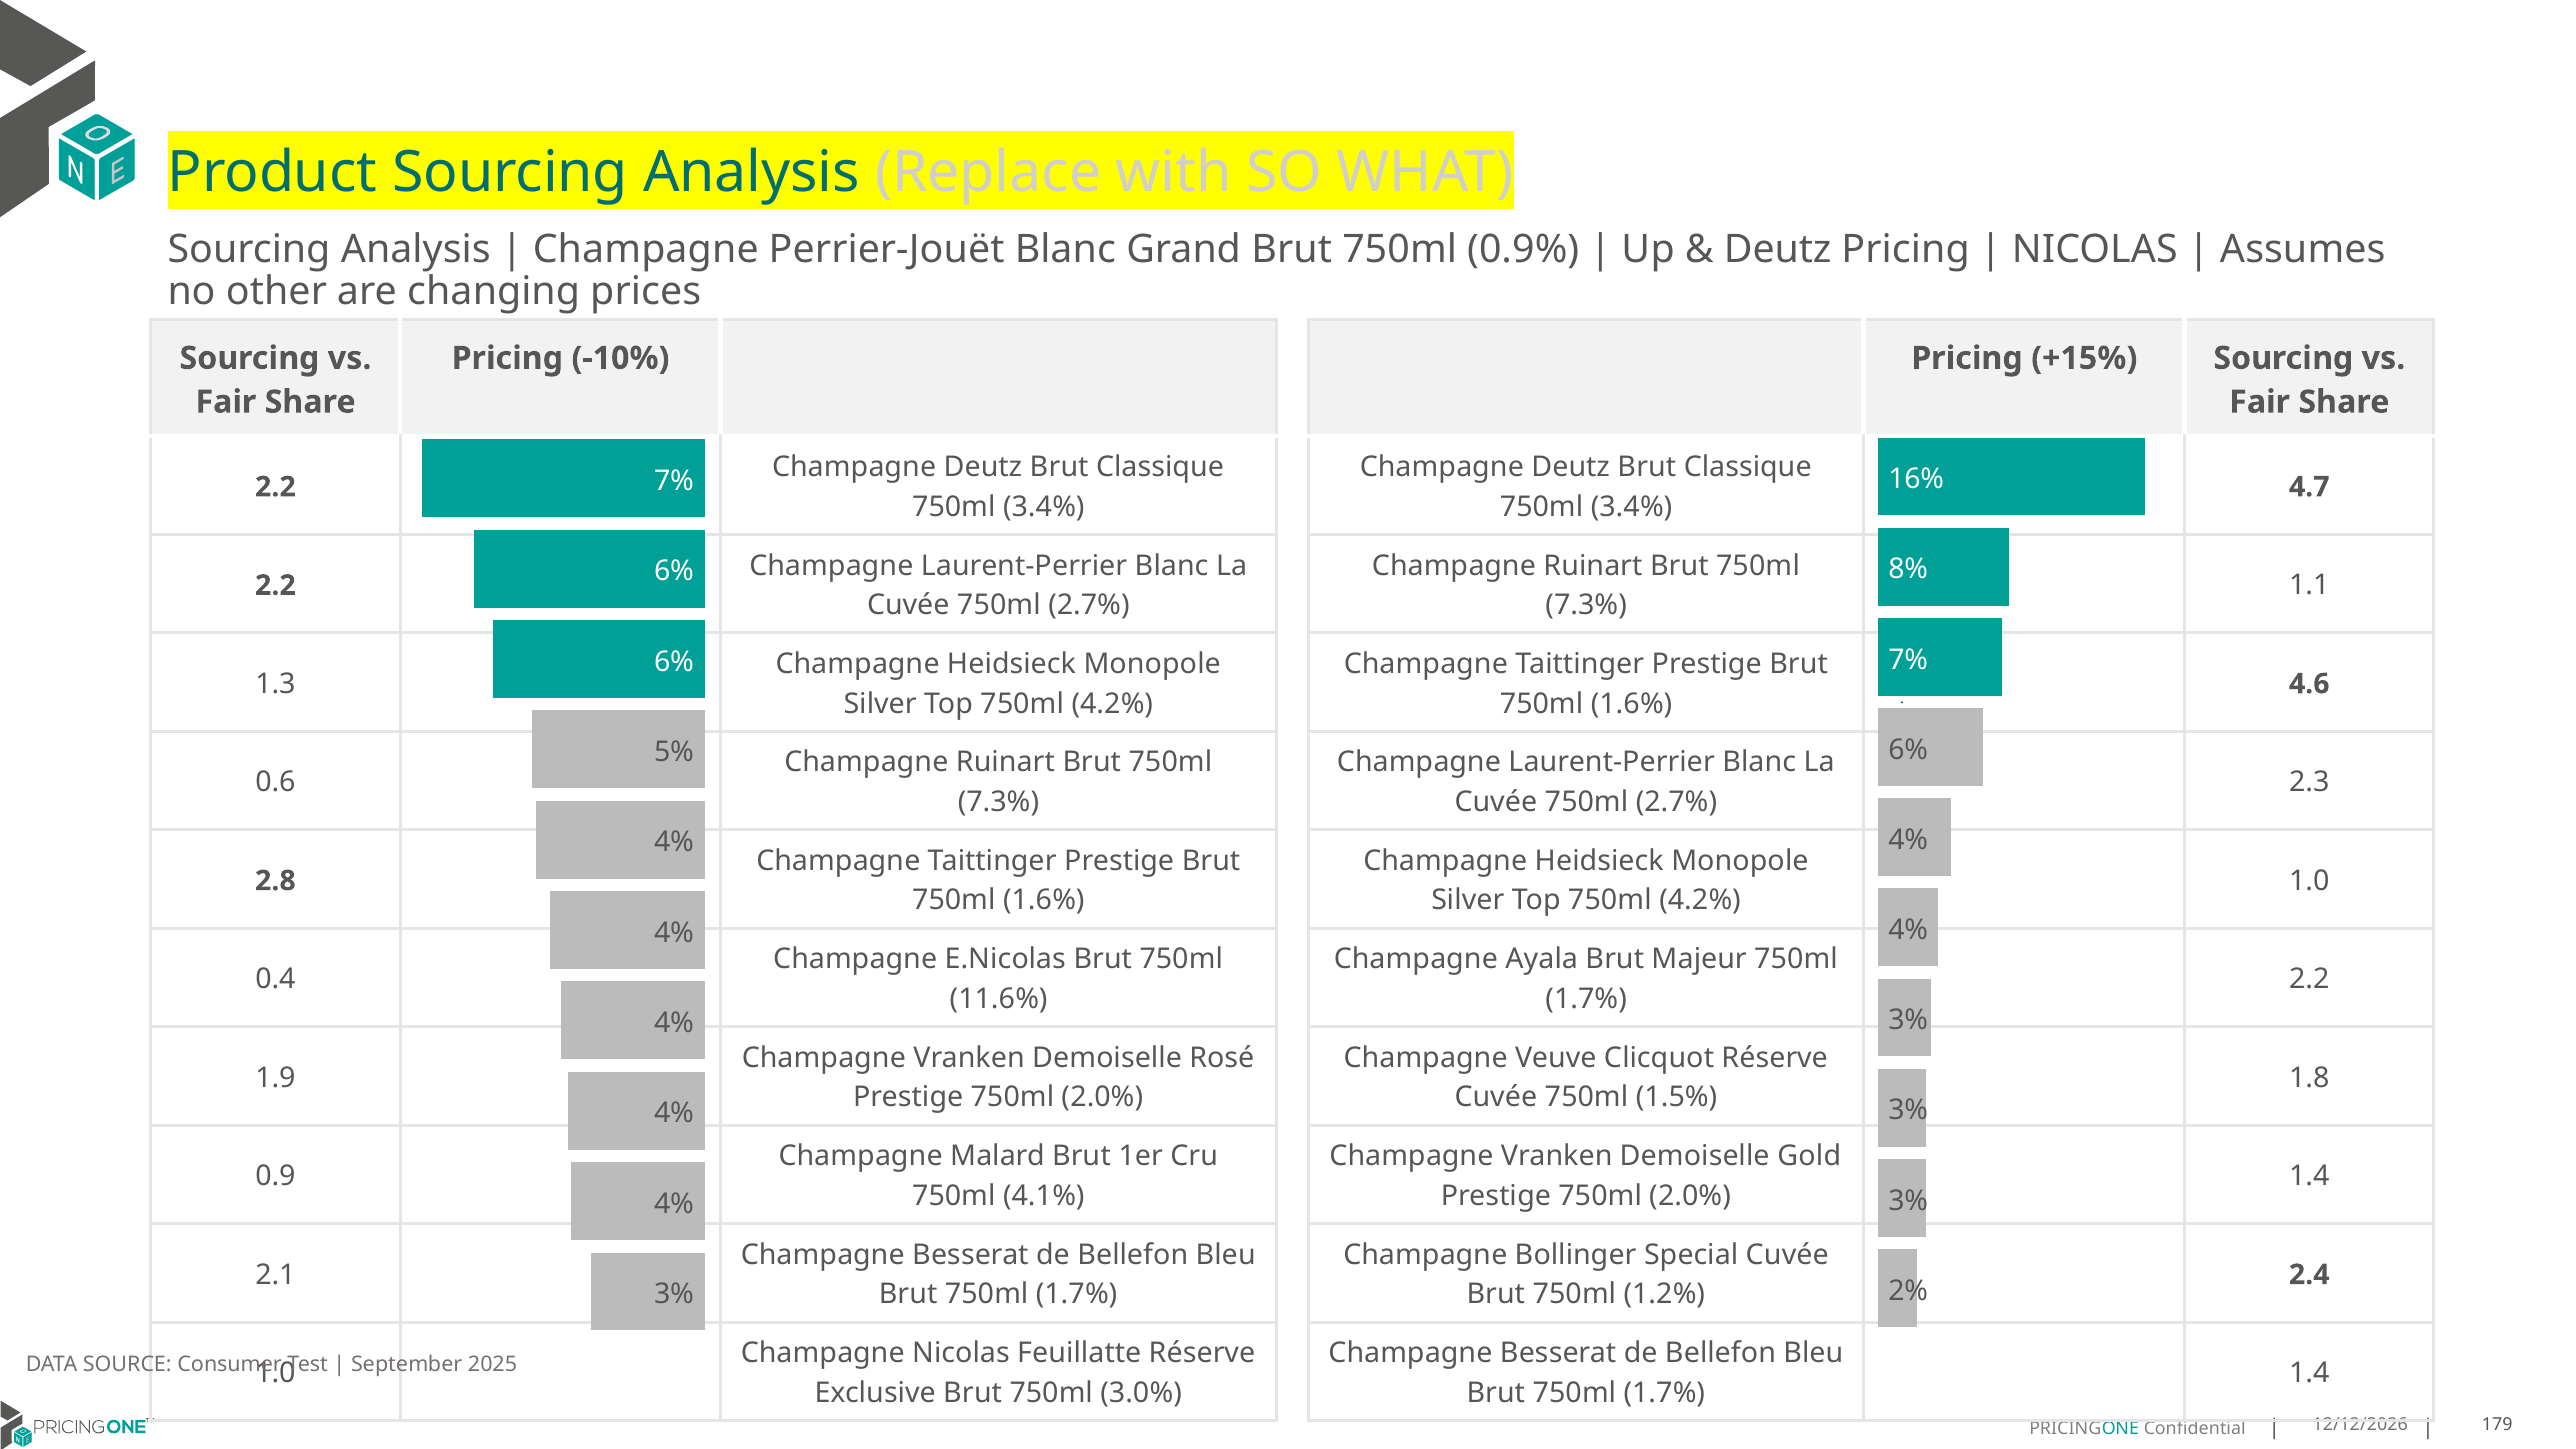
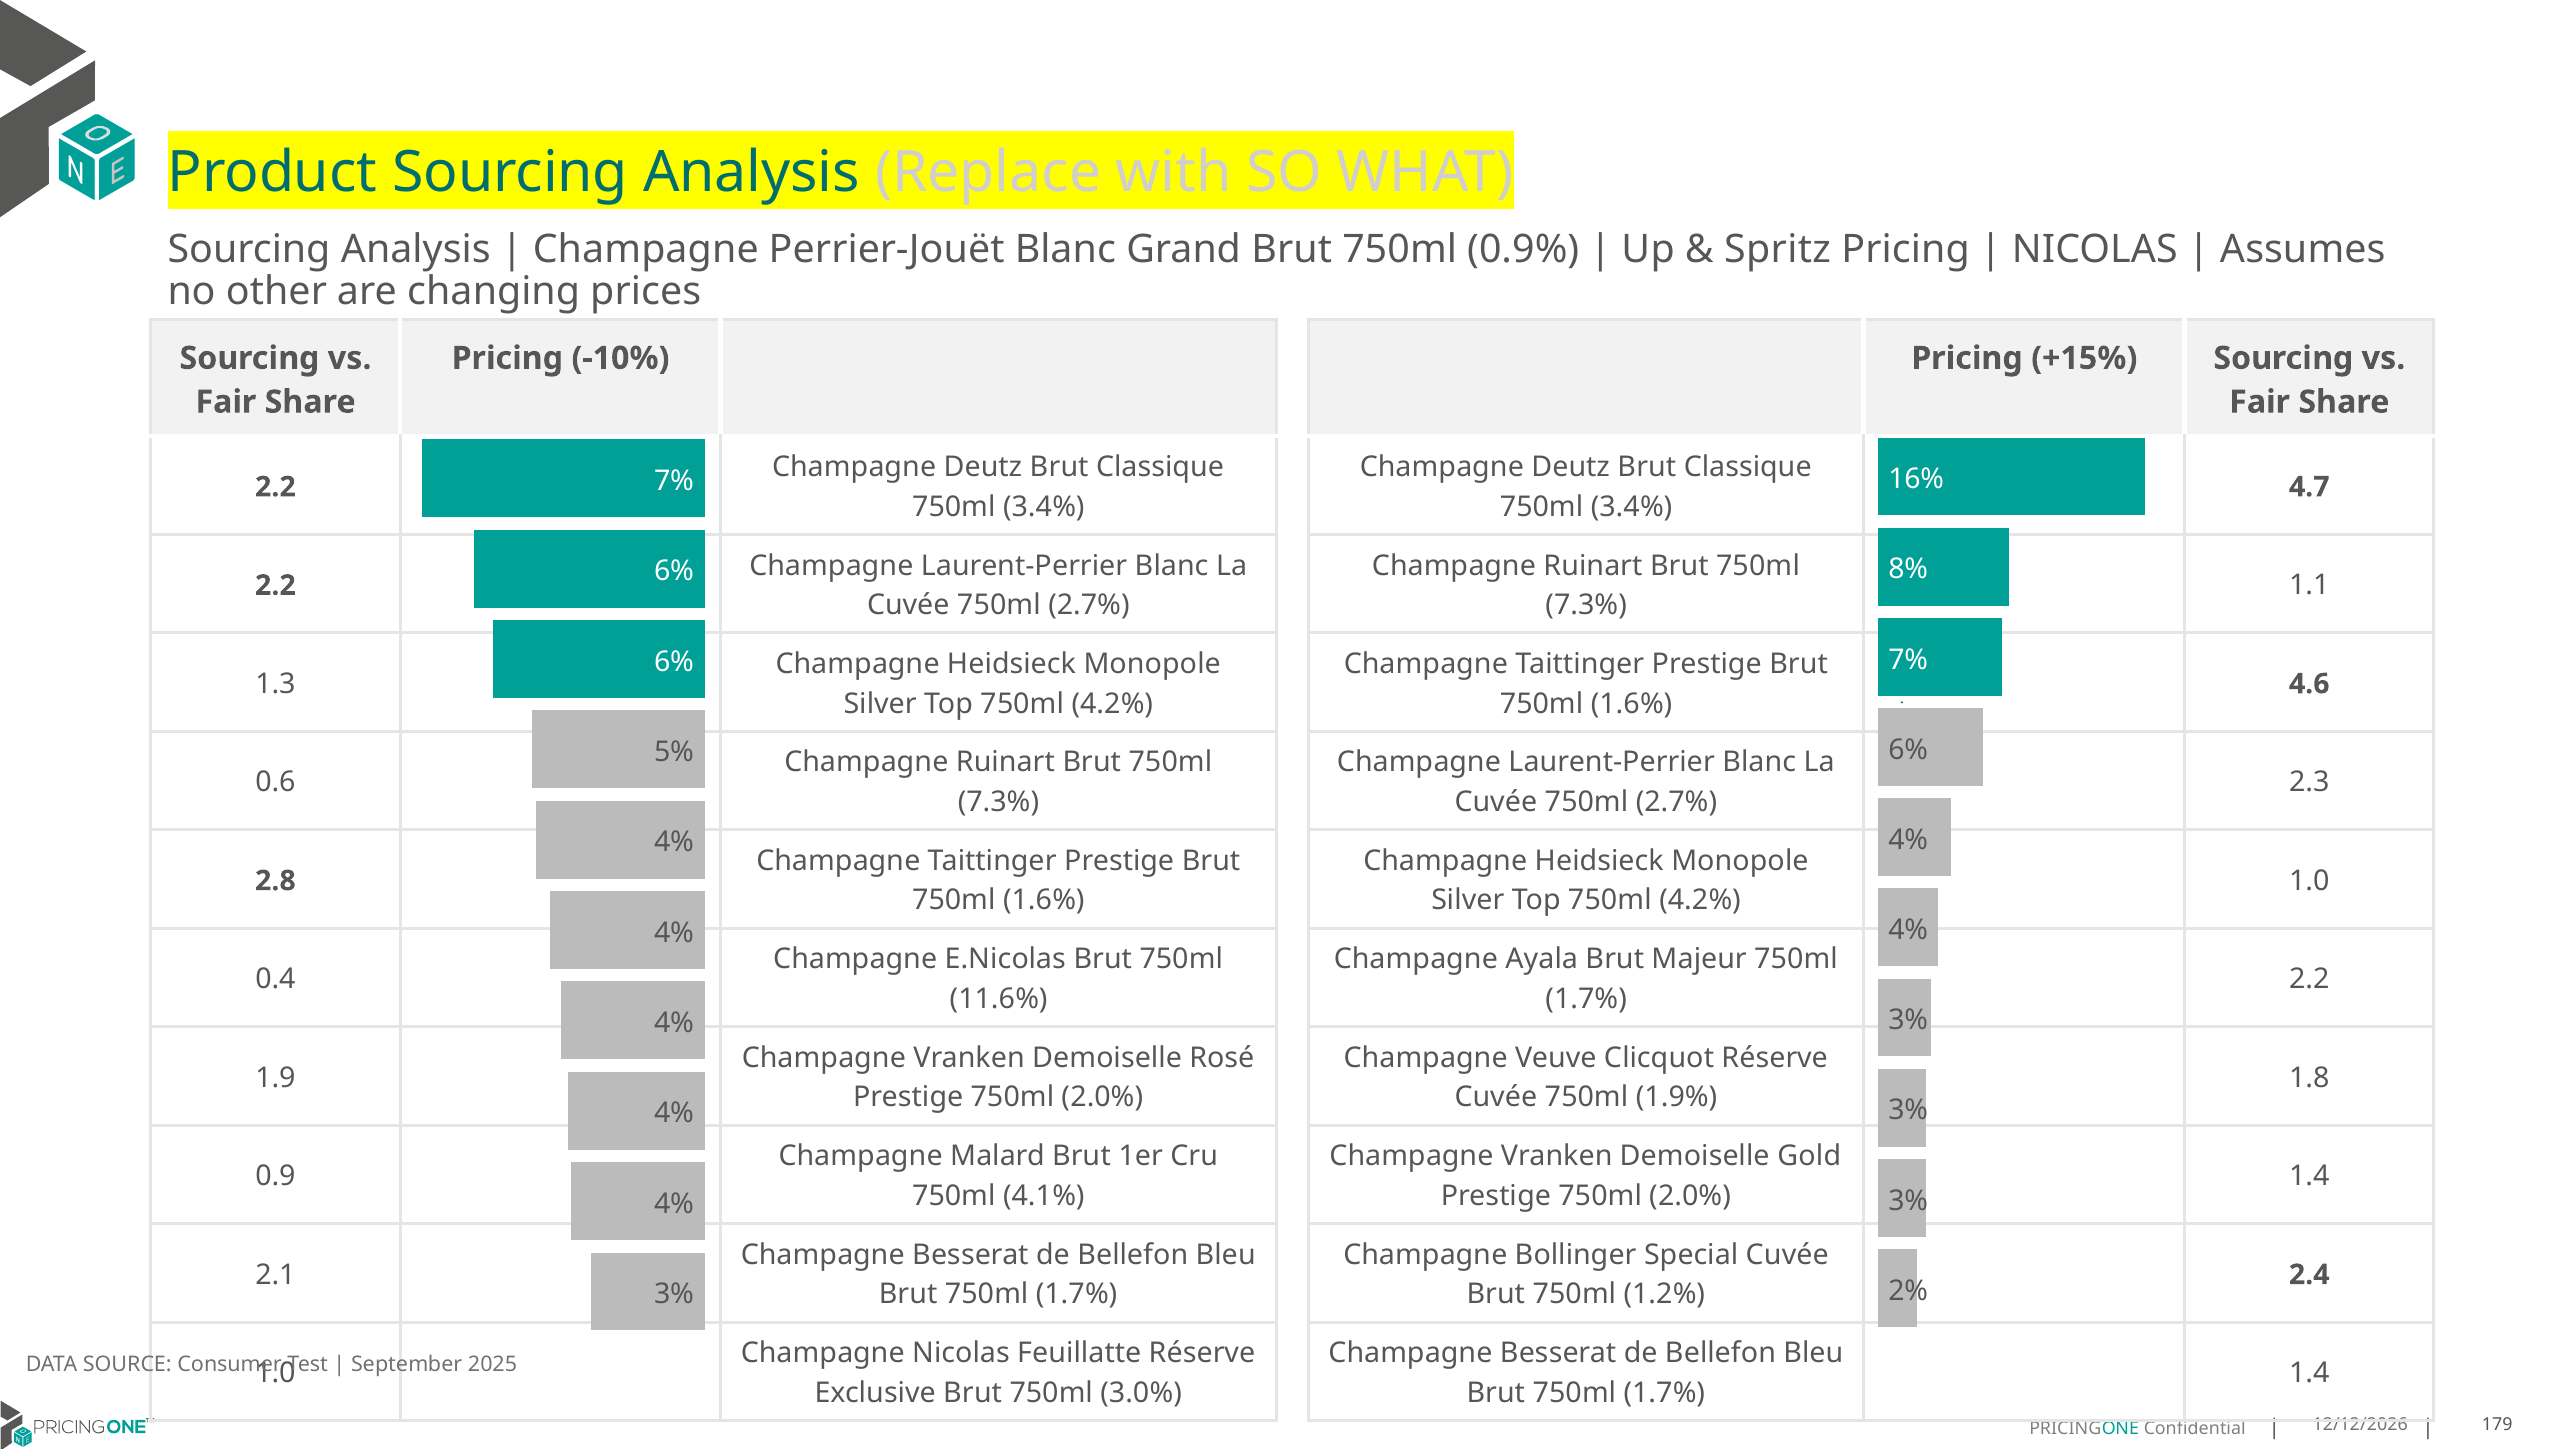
Deutz at (1778, 249): Deutz -> Spritz
1.5%: 1.5% -> 1.9%
